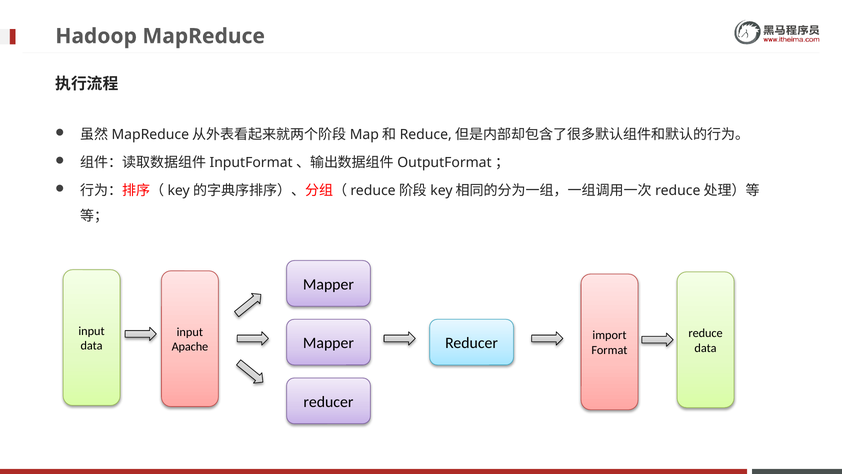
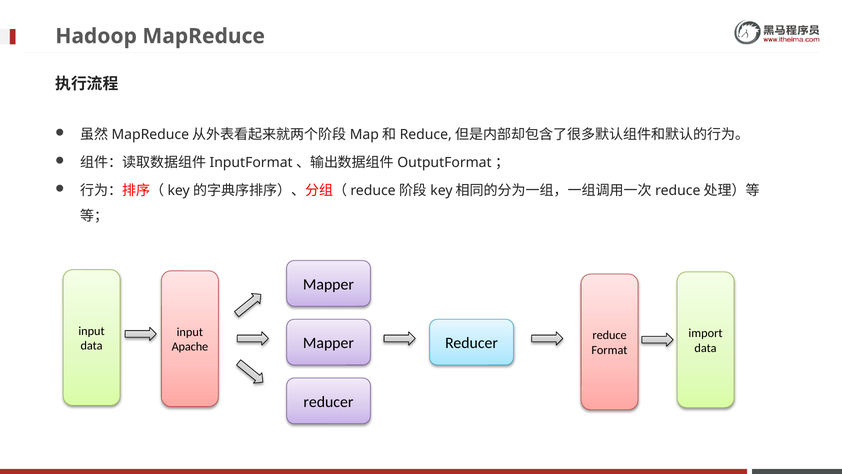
reduce: reduce -> import
import: import -> reduce
